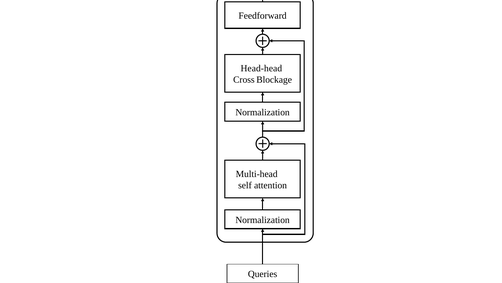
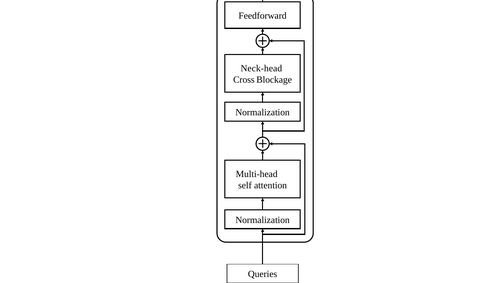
Head-head: Head-head -> Neck-head
